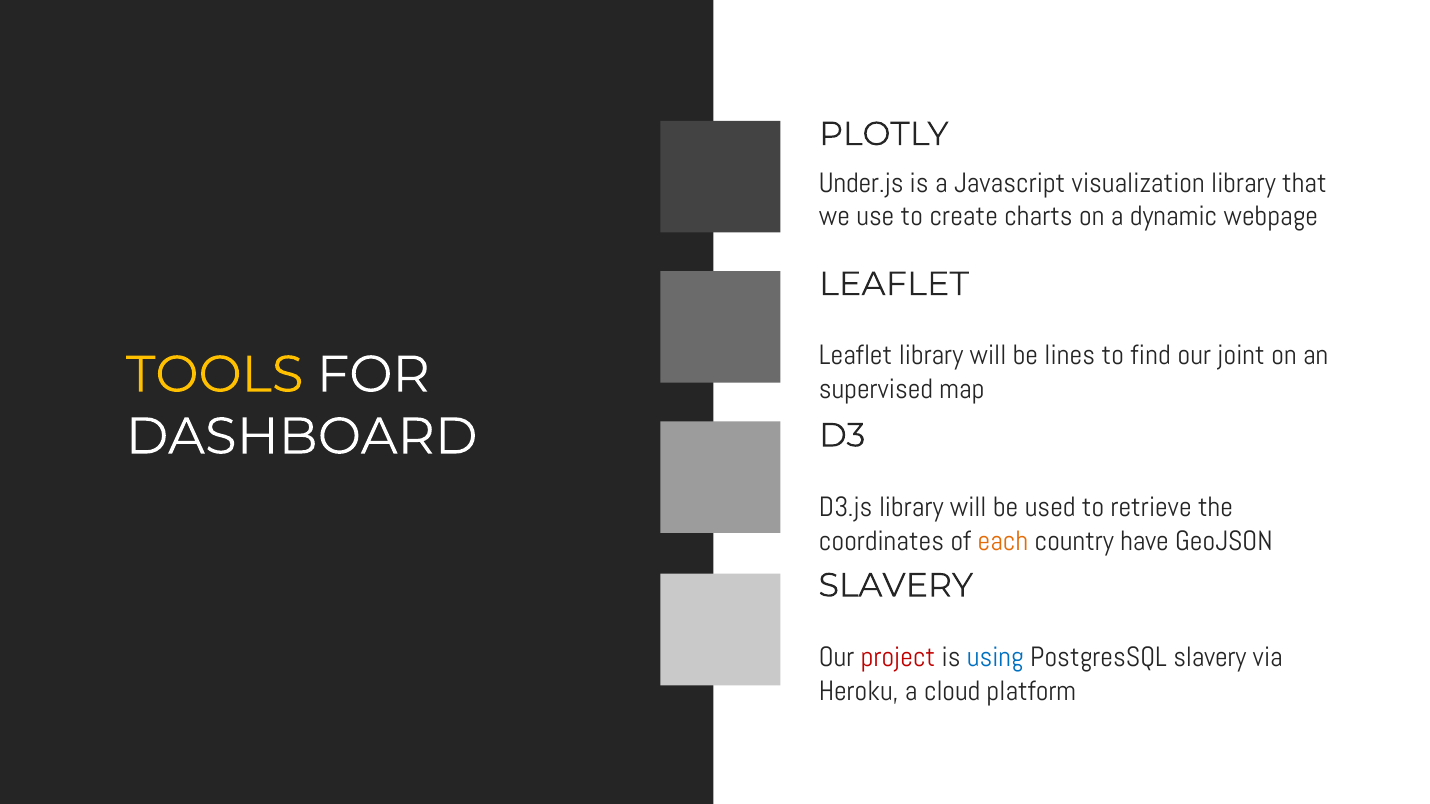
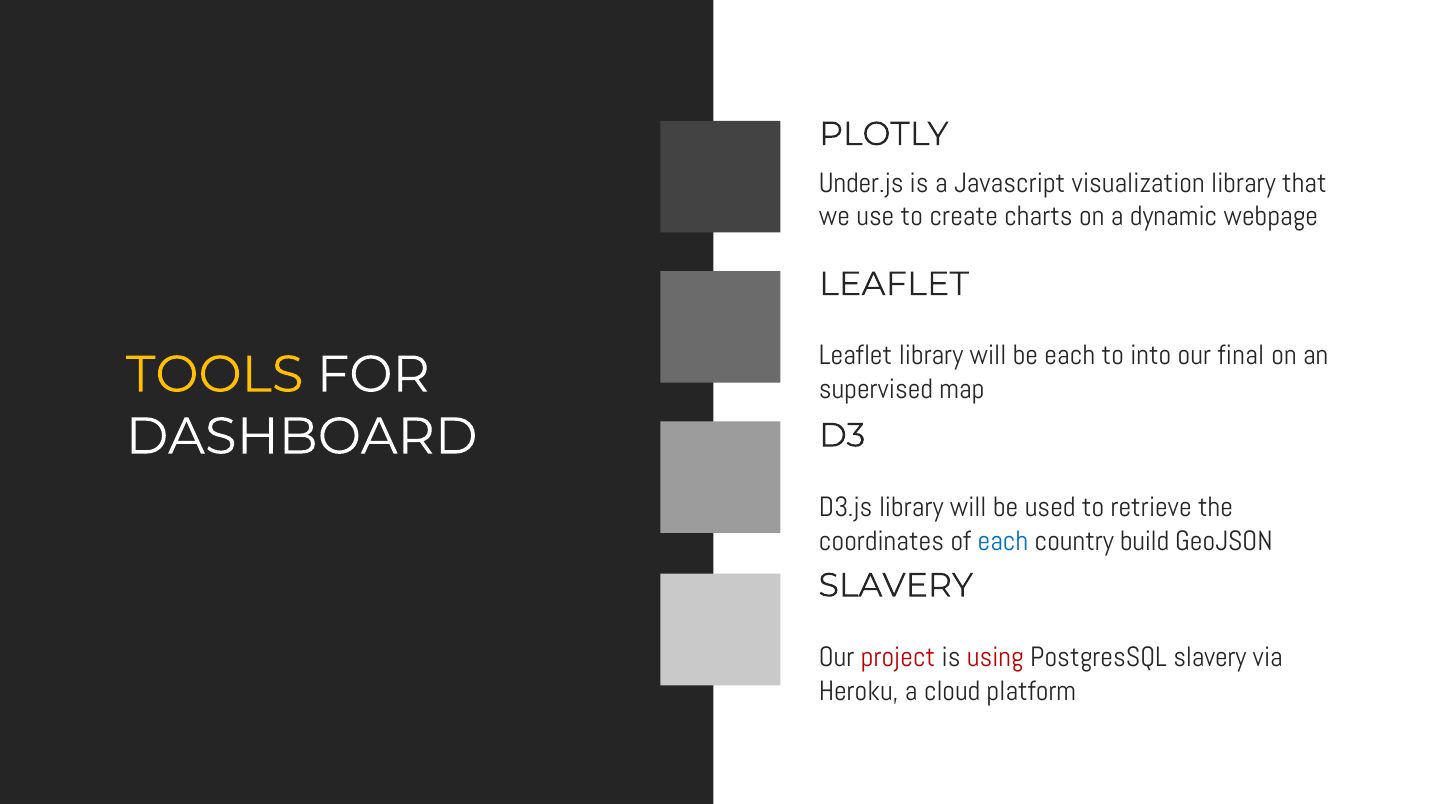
be lines: lines -> each
find: find -> into
joint: joint -> final
each at (1003, 541) colour: orange -> blue
have: have -> build
using colour: blue -> red
